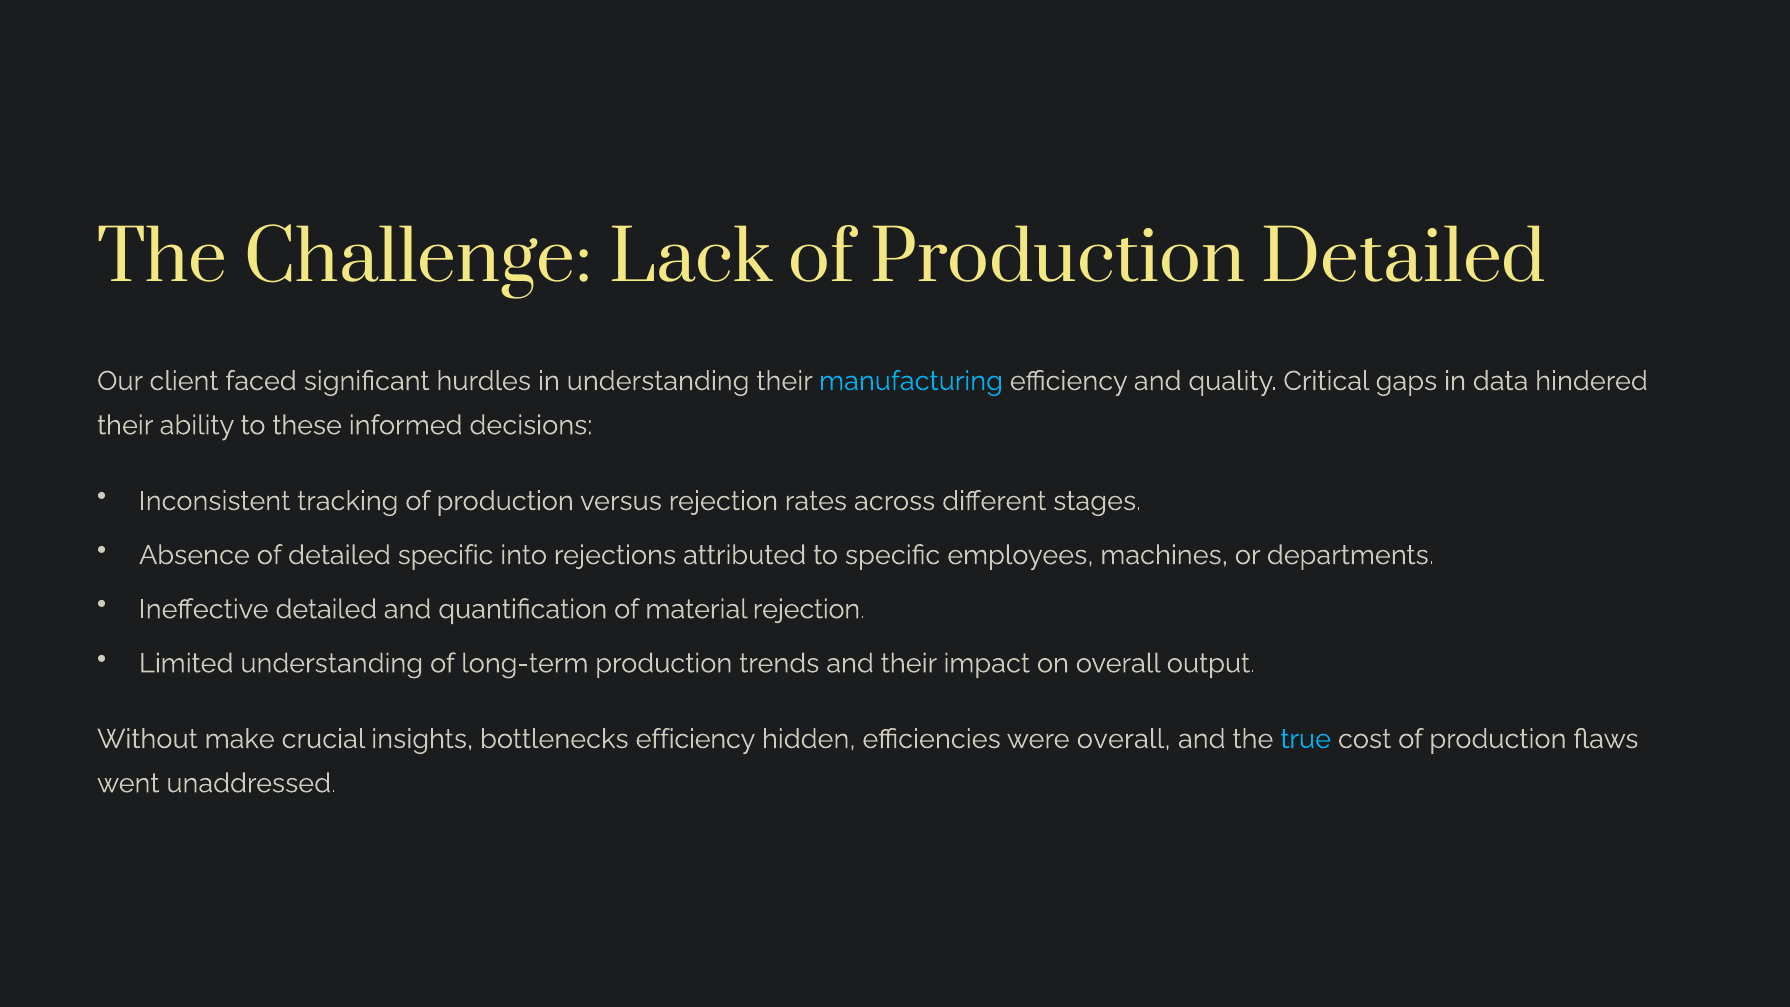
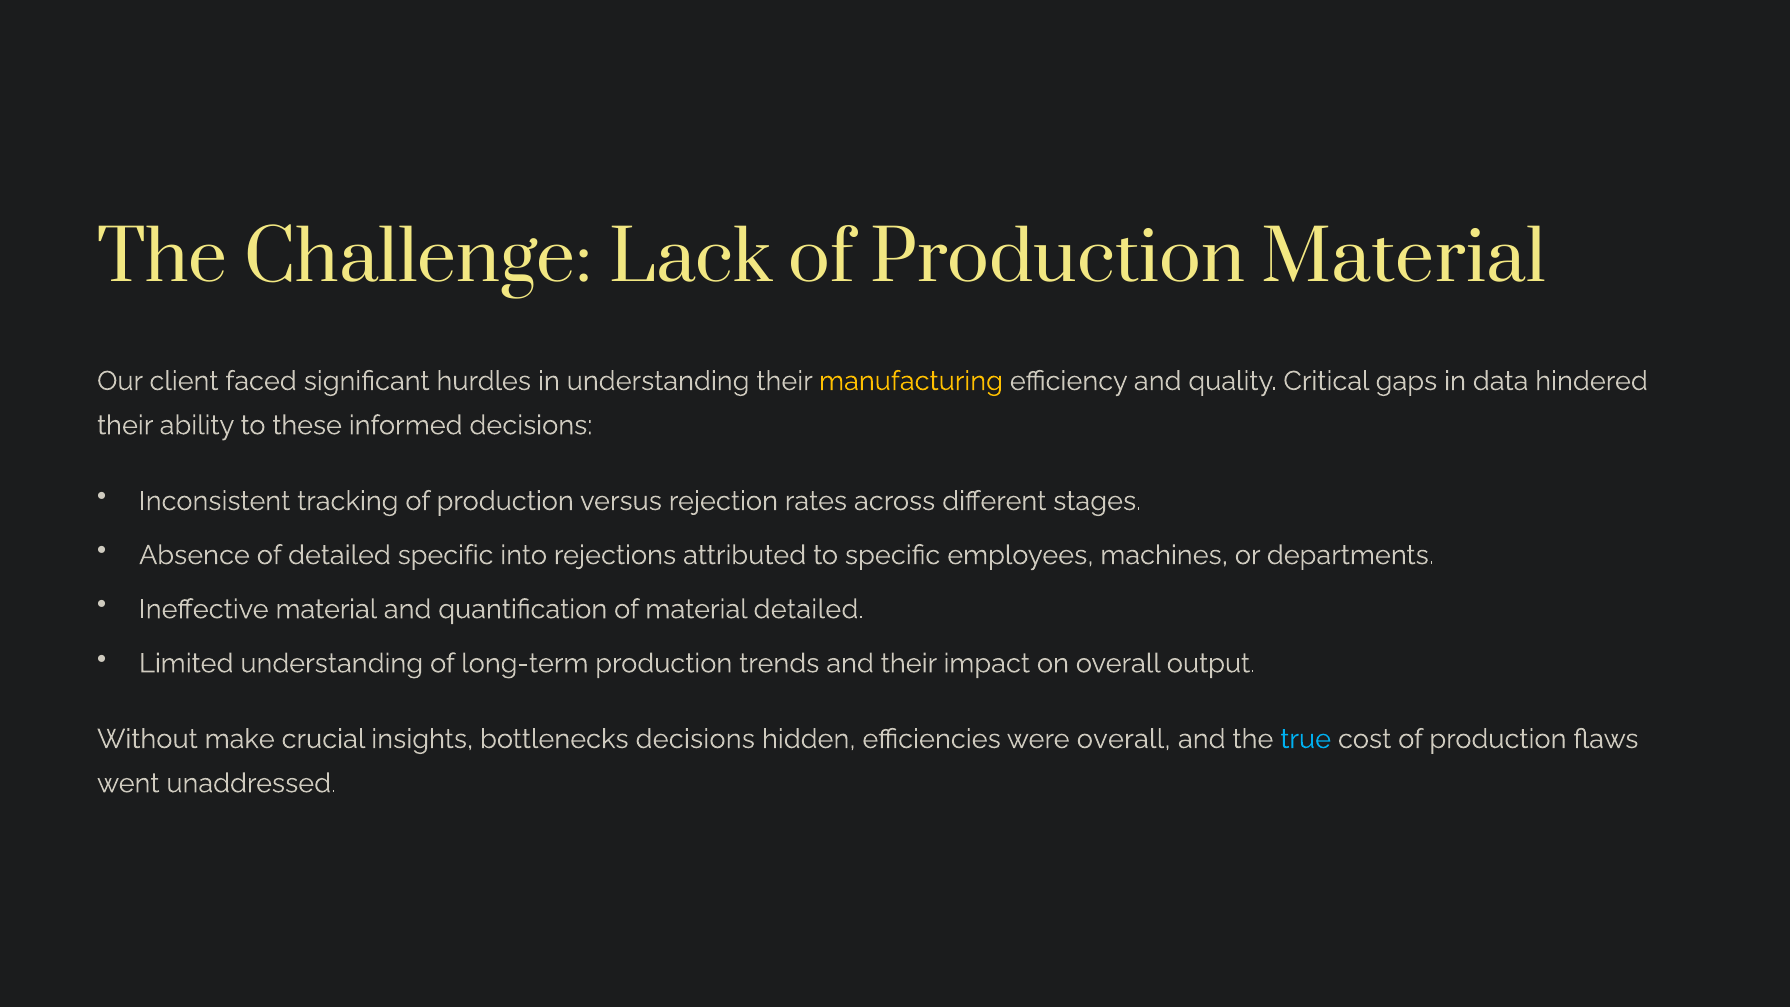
Production Detailed: Detailed -> Material
manufacturing colour: light blue -> yellow
Ineffective detailed: detailed -> material
material rejection: rejection -> detailed
bottlenecks efficiency: efficiency -> decisions
